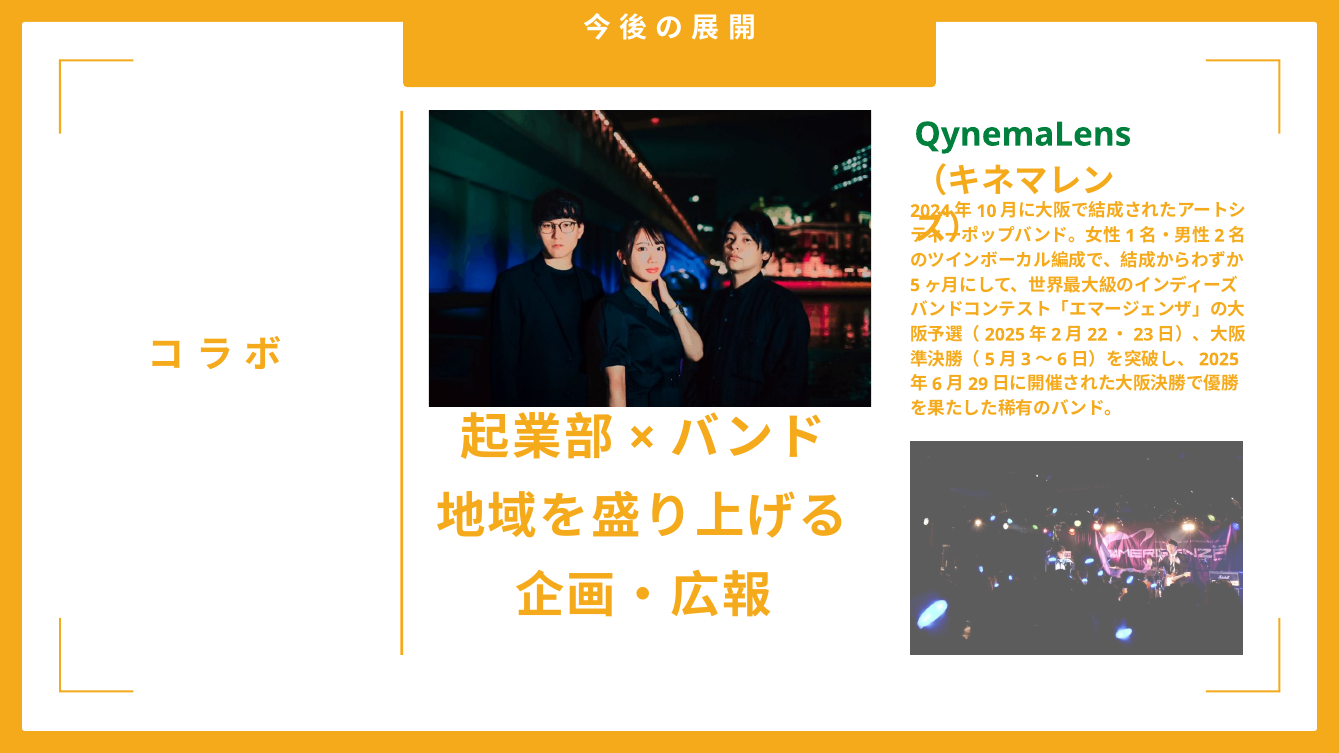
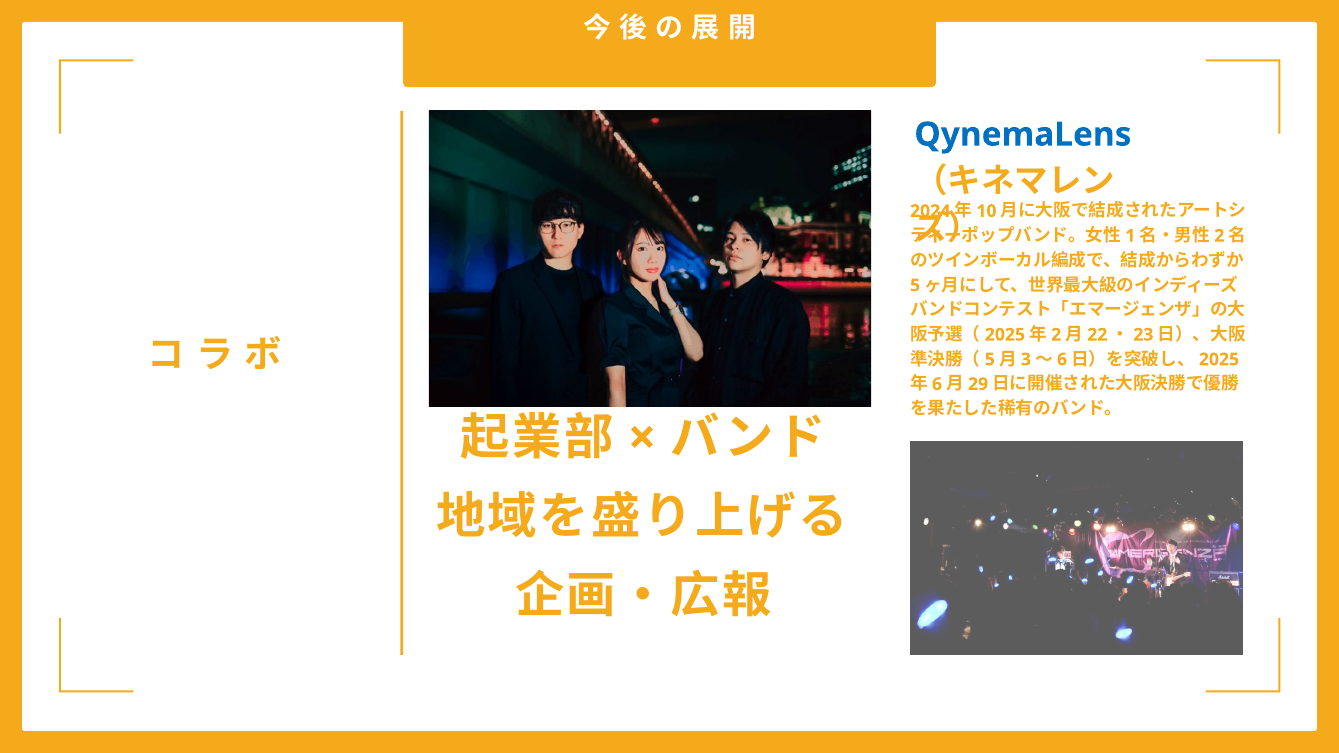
QynemaLens colour: green -> blue
